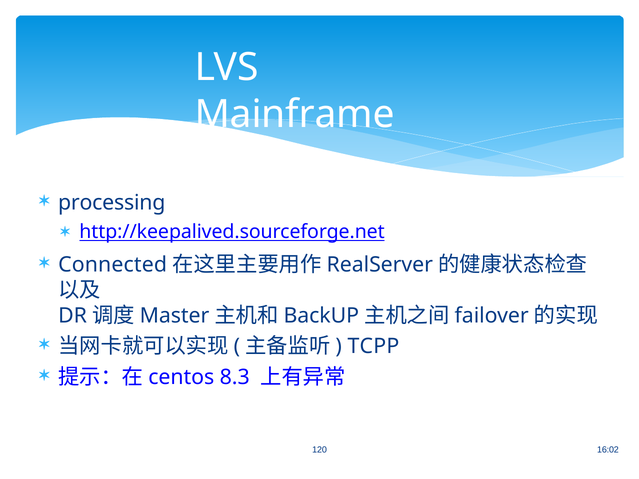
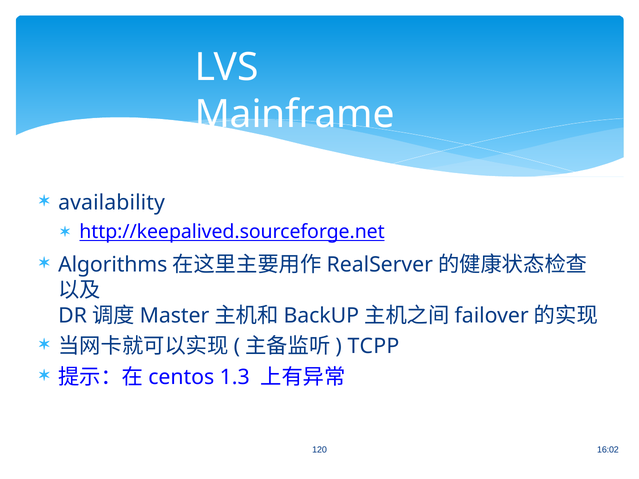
processing: processing -> availability
Connected: Connected -> Algorithms
8.3: 8.3 -> 1.3
